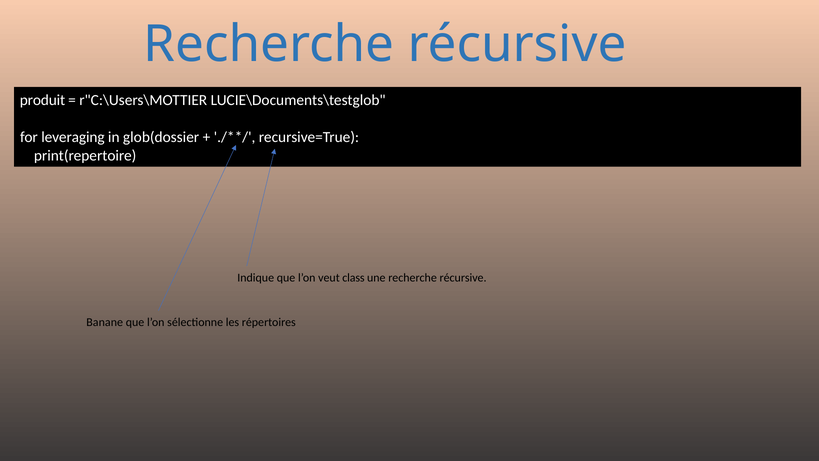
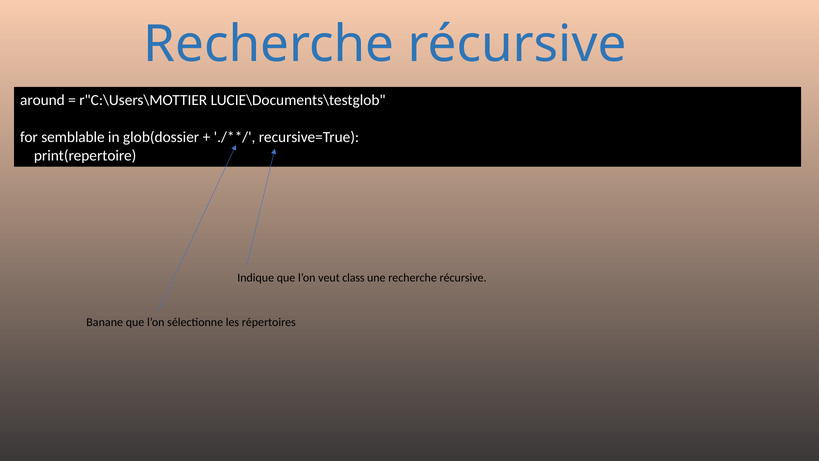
produit: produit -> around
leveraging: leveraging -> semblable
